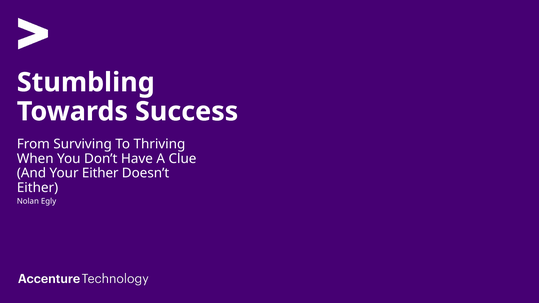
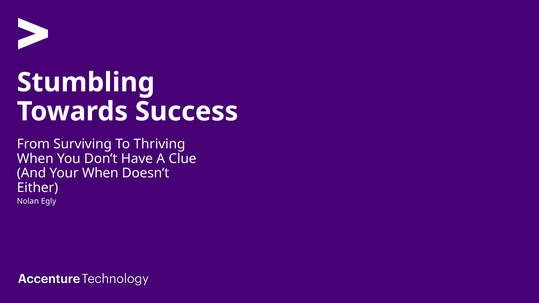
Your Either: Either -> When
